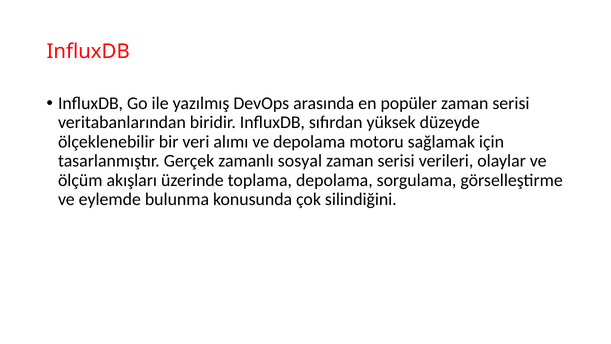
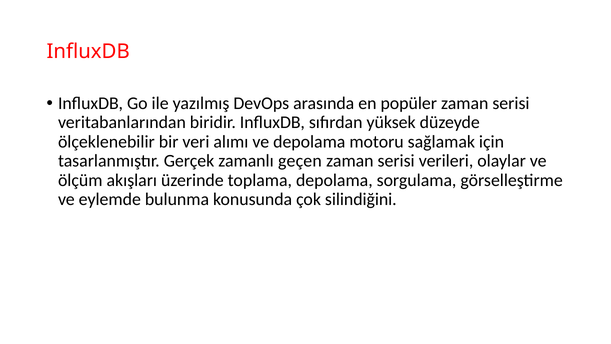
sosyal: sosyal -> geçen
